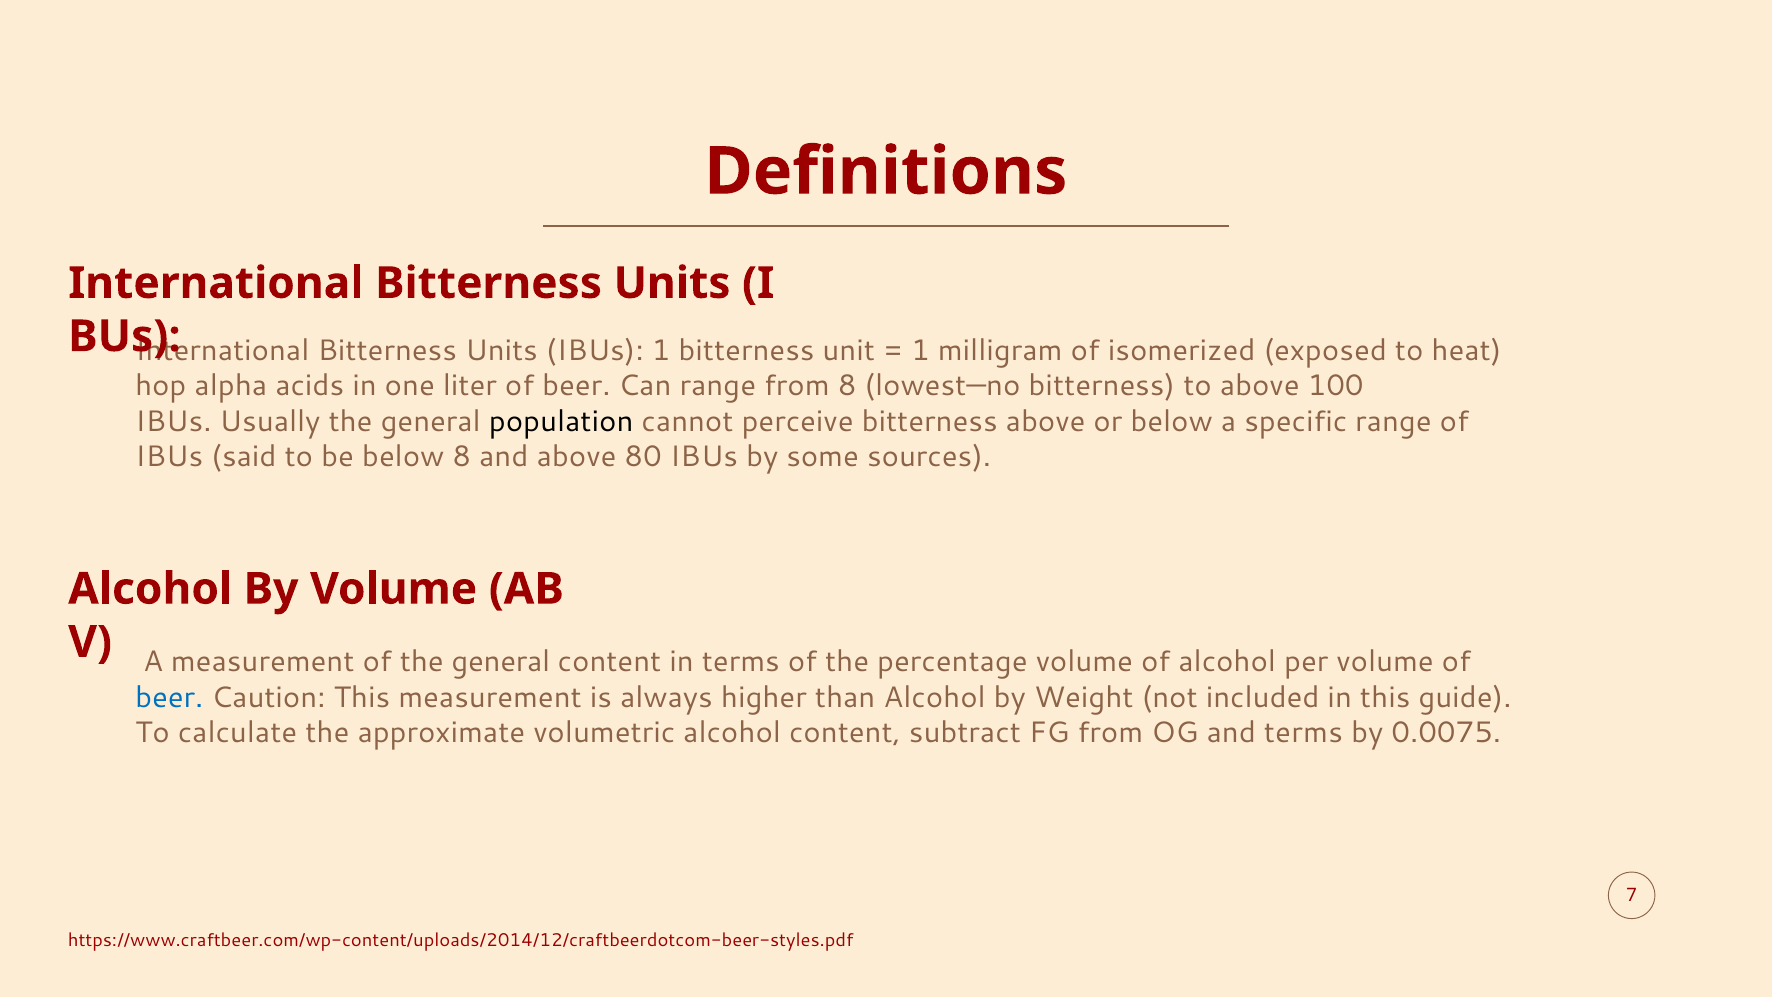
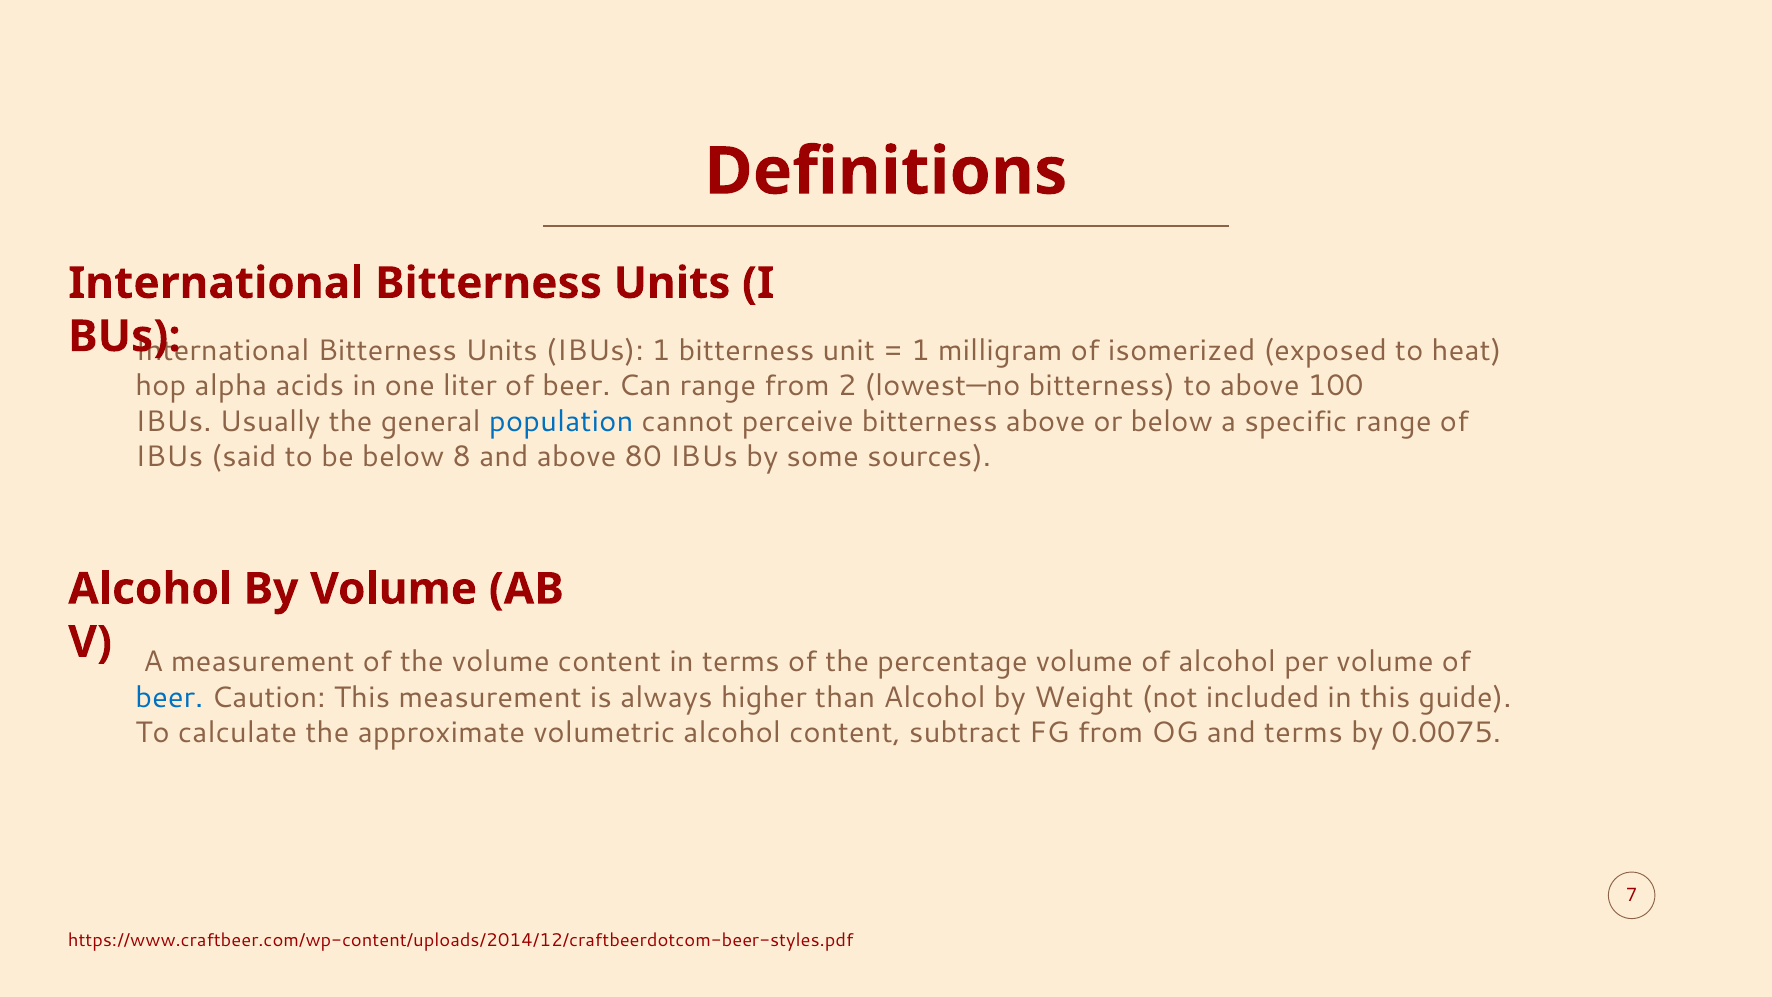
from 8: 8 -> 2
population colour: black -> blue
of the general: general -> volume
